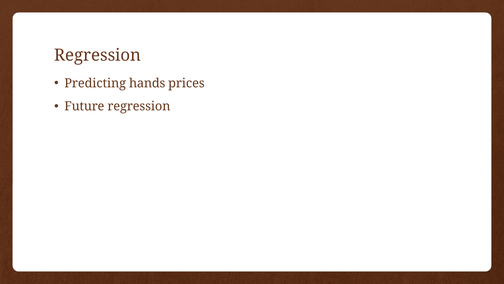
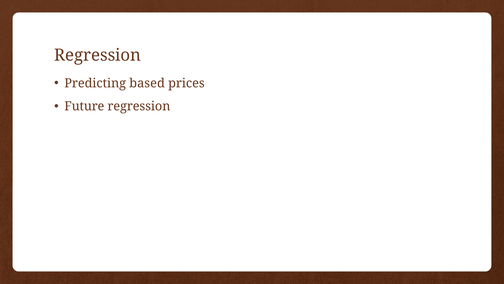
hands: hands -> based
